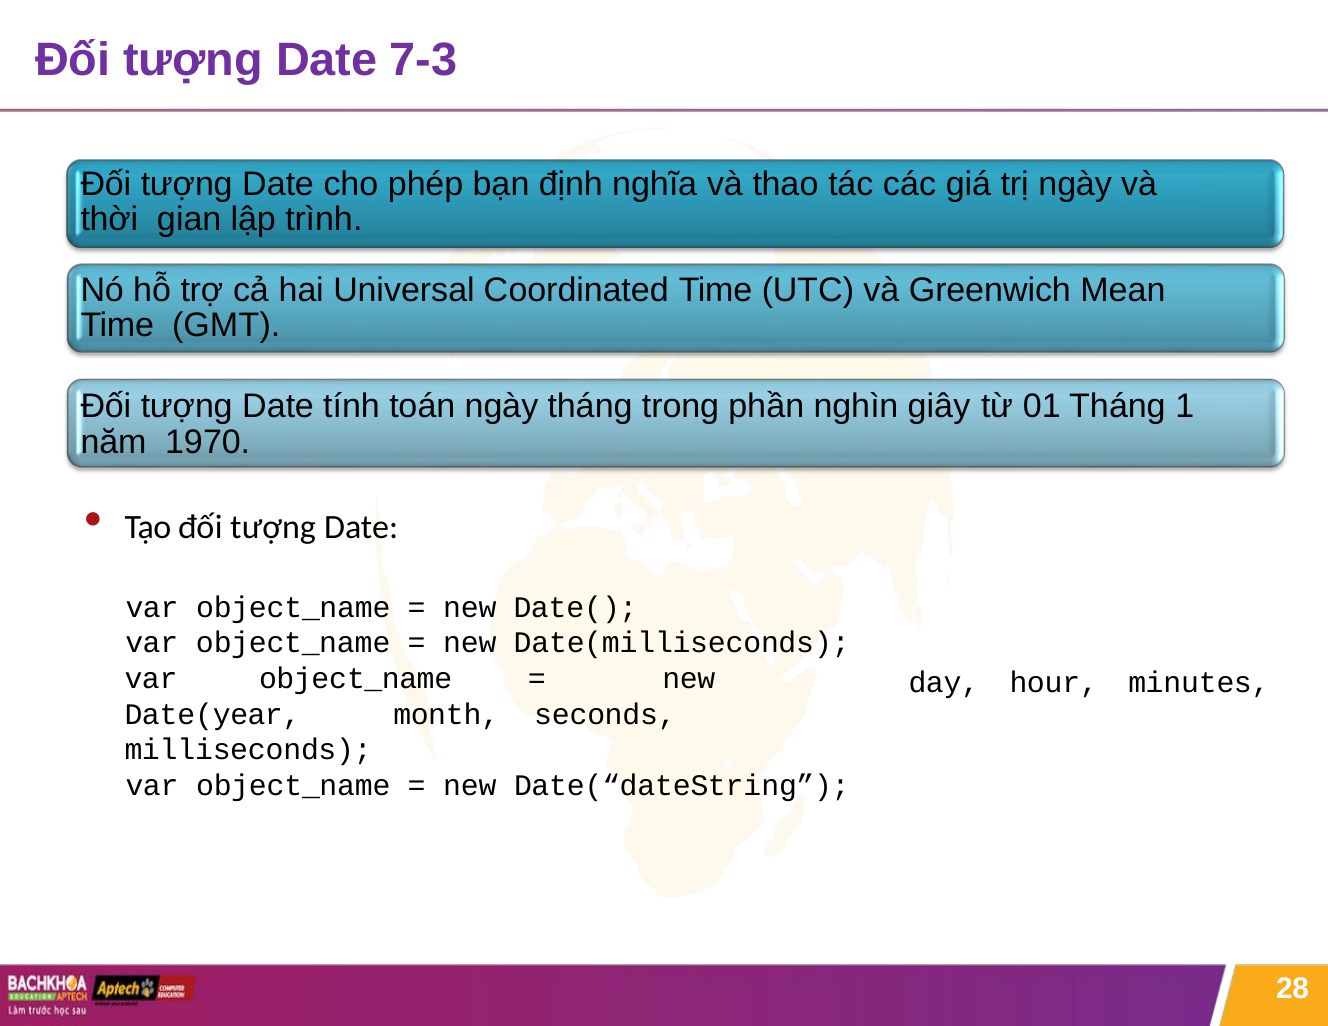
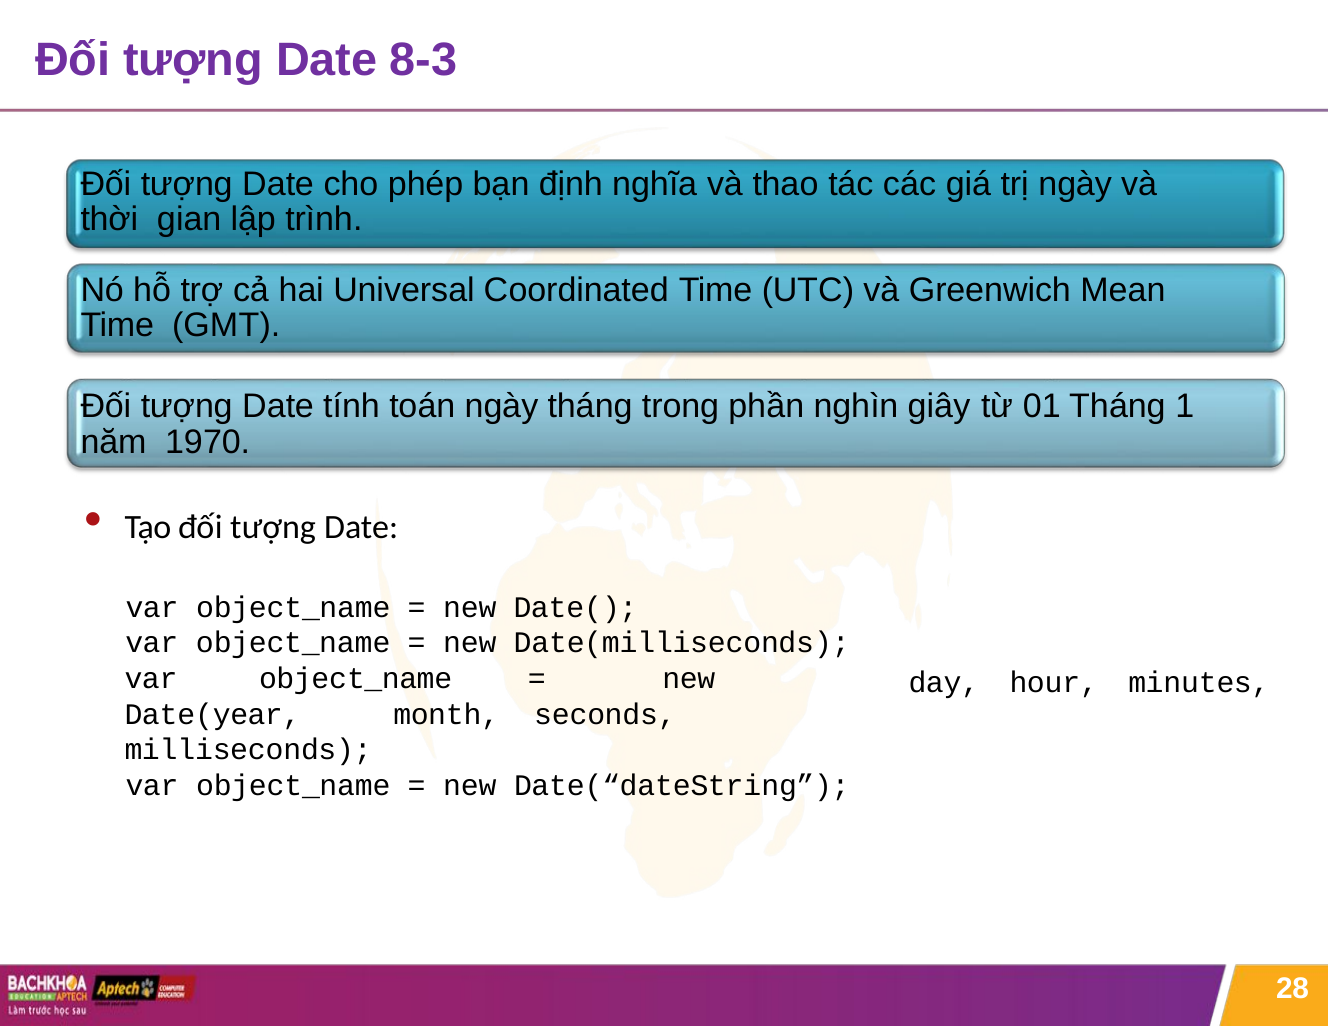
7-3: 7-3 -> 8-3
